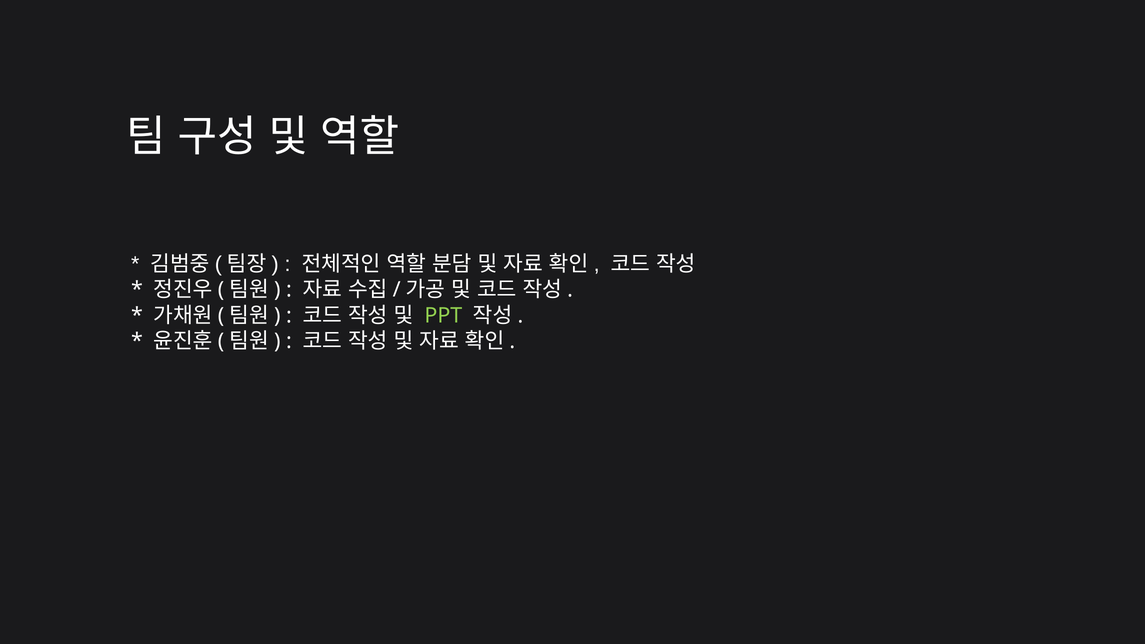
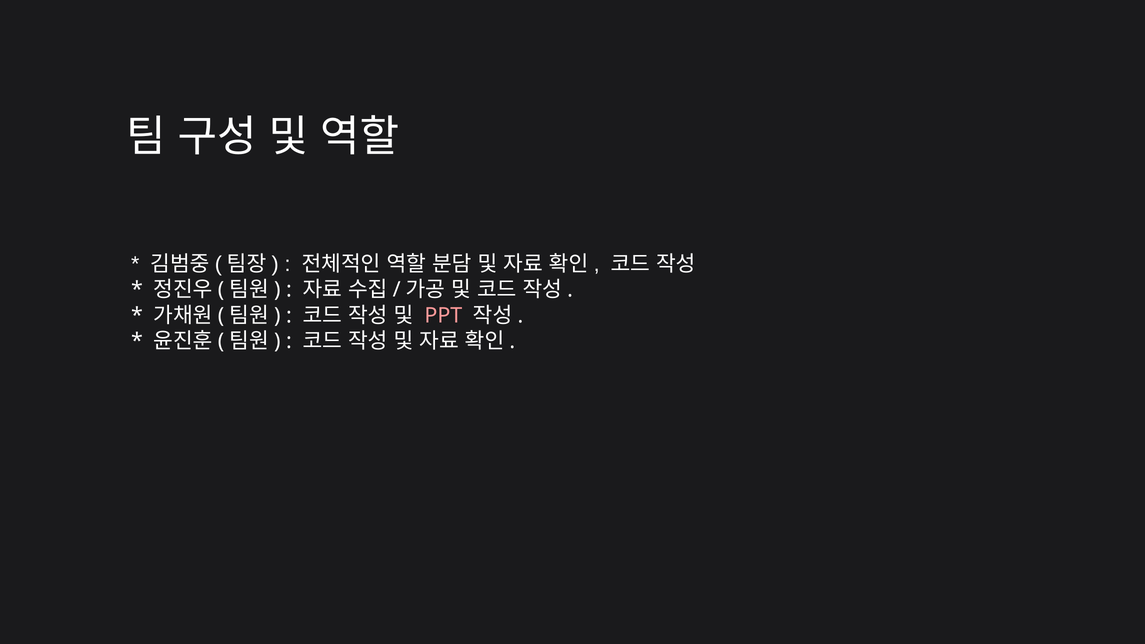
PPT colour: light green -> pink
